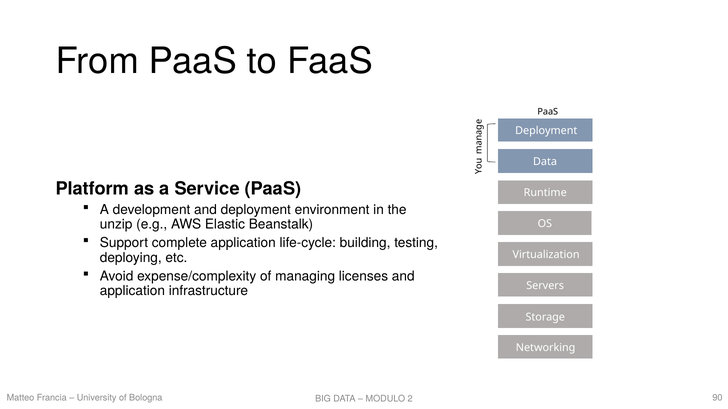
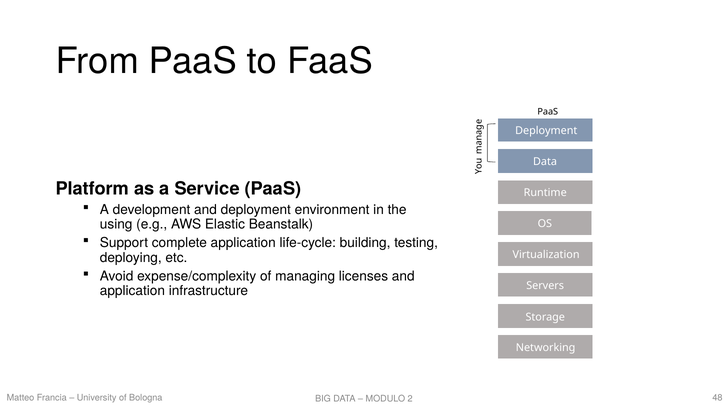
unzip: unzip -> using
90: 90 -> 48
